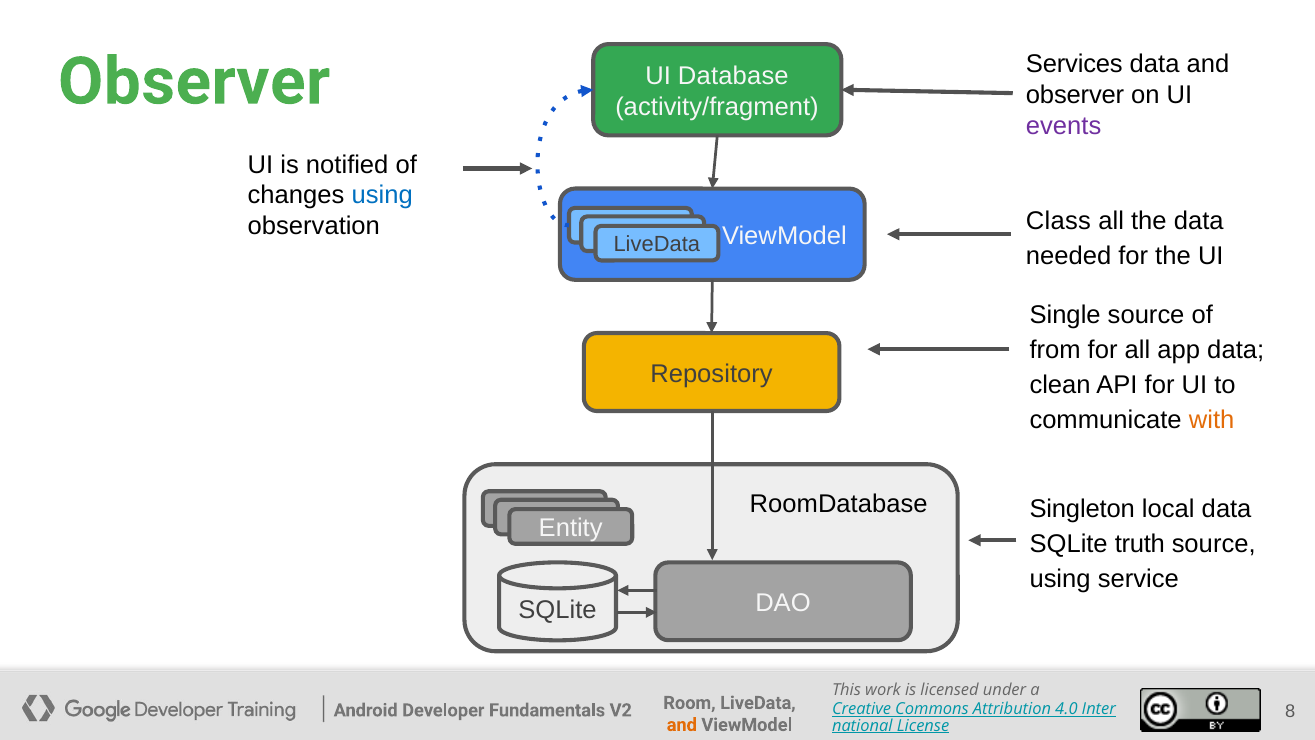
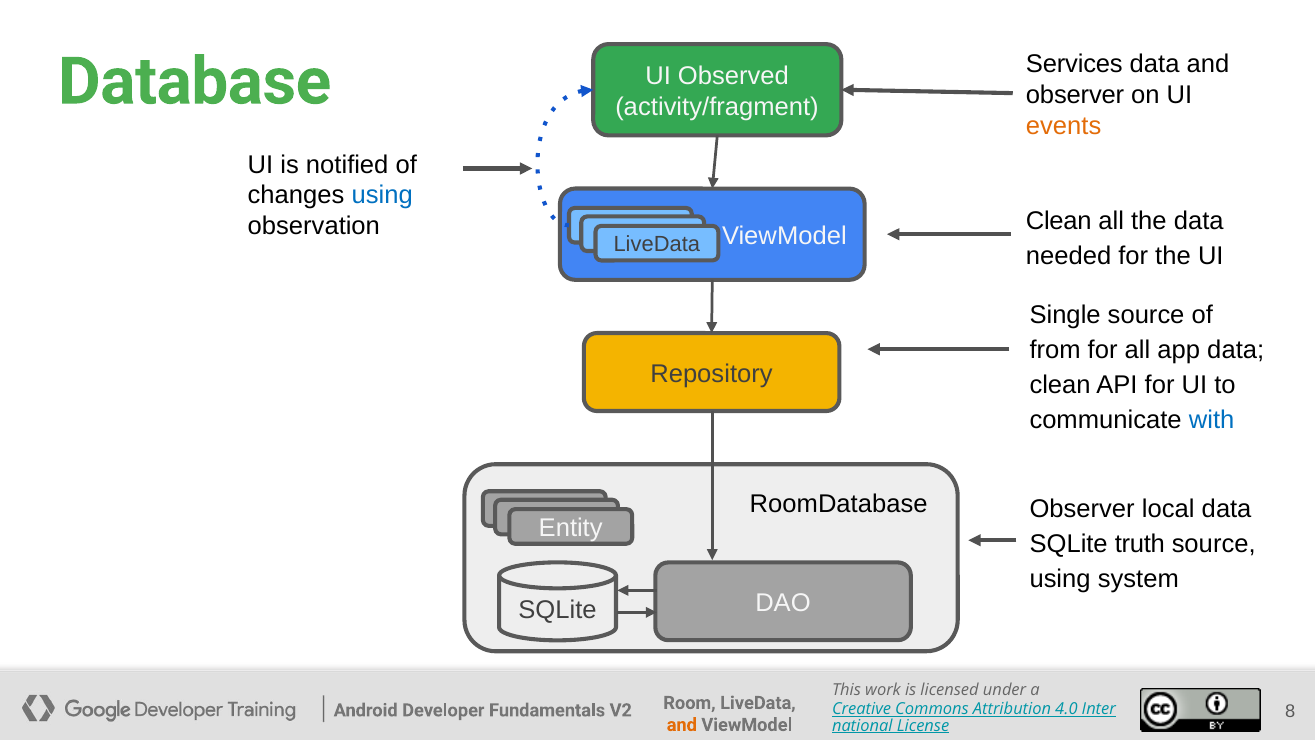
Observer at (194, 82): Observer -> Database
Database: Database -> Observed
events colour: purple -> orange
Class at (1058, 221): Class -> Clean
with colour: orange -> blue
Singleton at (1082, 509): Singleton -> Observer
service: service -> system
